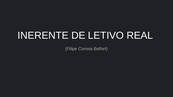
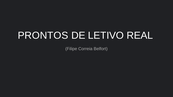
INERENTE: INERENTE -> PRONTOS
